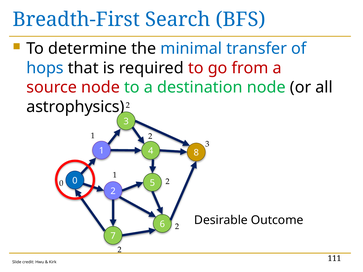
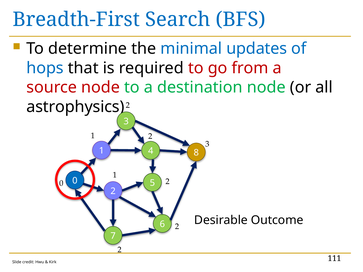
transfer: transfer -> updates
